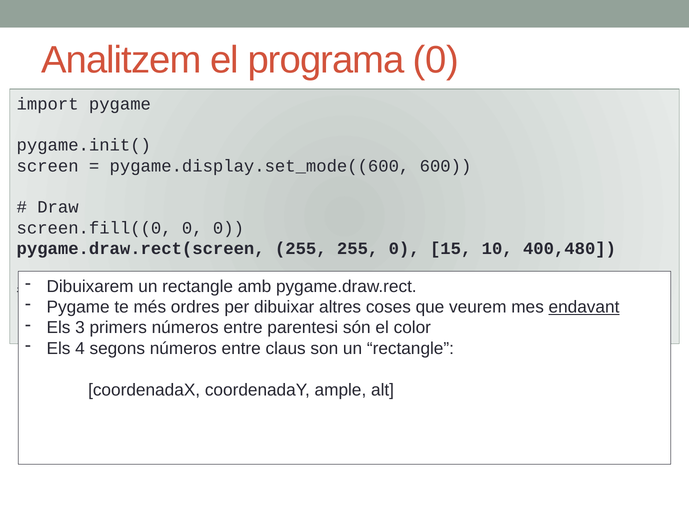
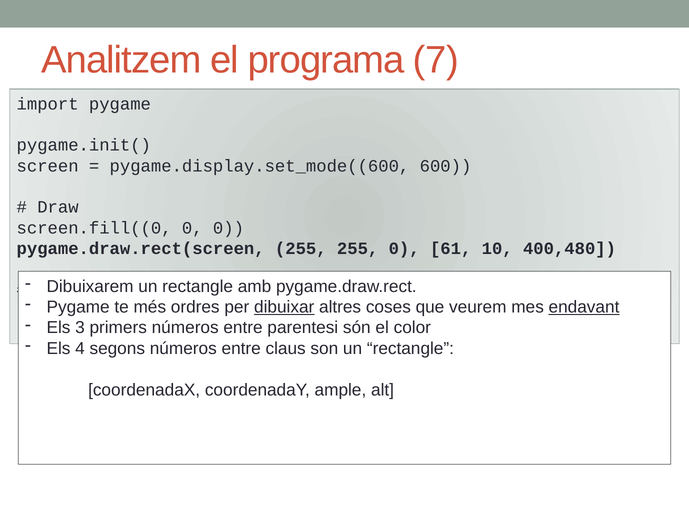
programa 0: 0 -> 7
15: 15 -> 61
dibuixar underline: none -> present
